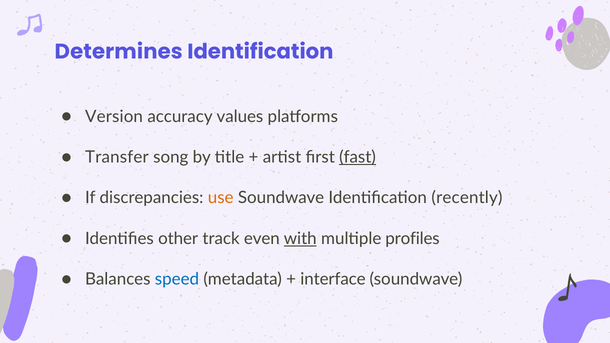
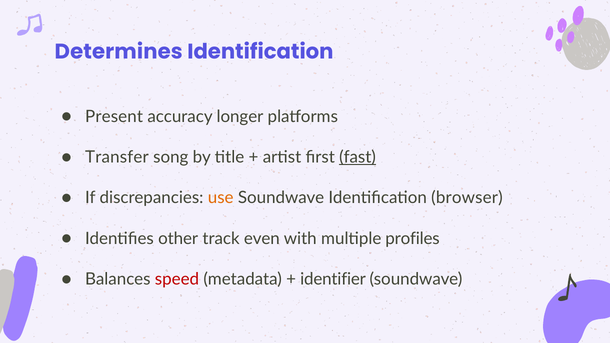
Version: Version -> Present
values: values -> longer
recently: recently -> browser
with underline: present -> none
speed colour: blue -> red
interface: interface -> identifier
